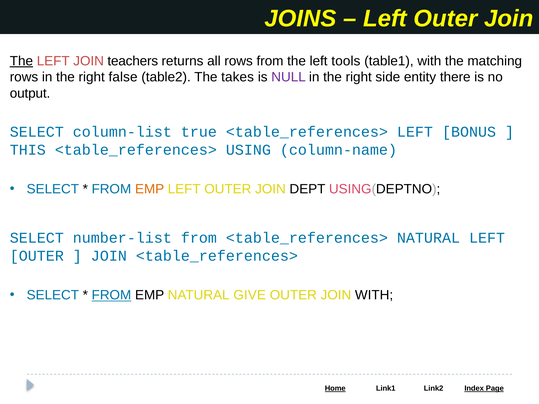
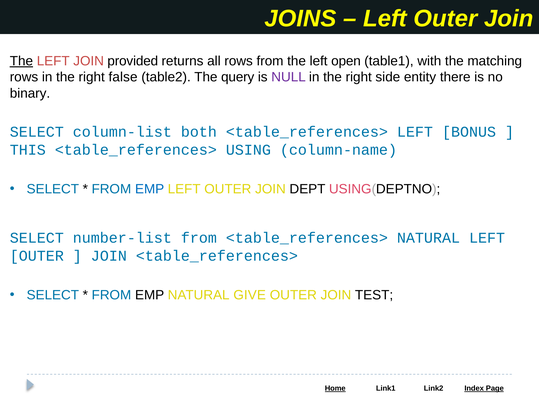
teachers: teachers -> provided
tools: tools -> open
takes: takes -> query
output: output -> binary
true: true -> both
EMP at (150, 189) colour: orange -> blue
FROM at (111, 295) underline: present -> none
JOIN WITH: WITH -> TEST
